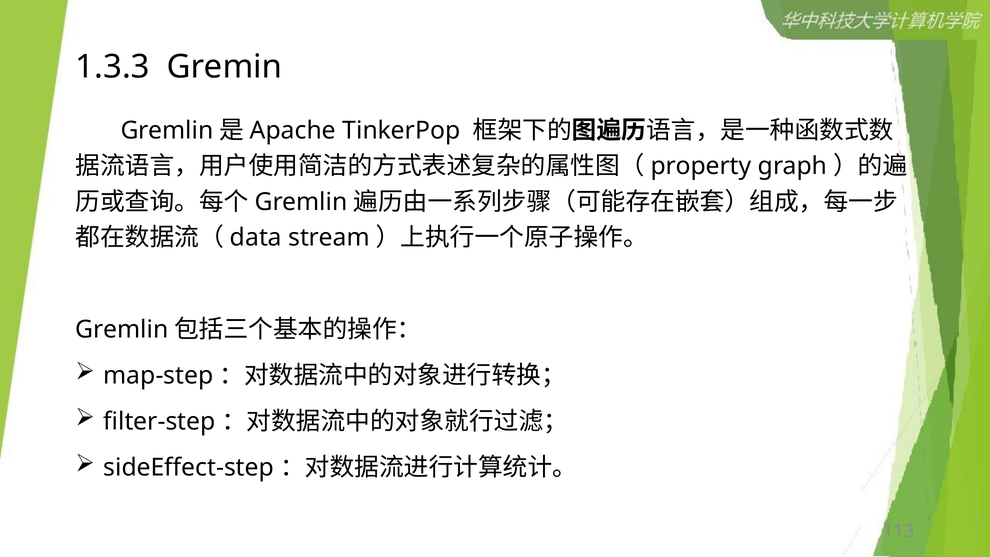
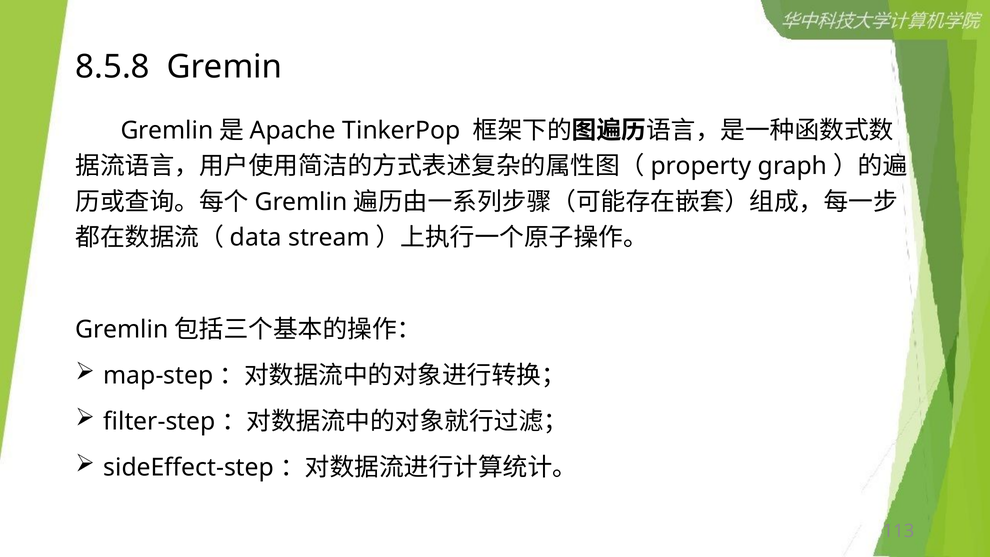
1.3.3: 1.3.3 -> 8.5.8
